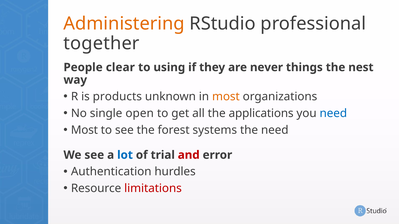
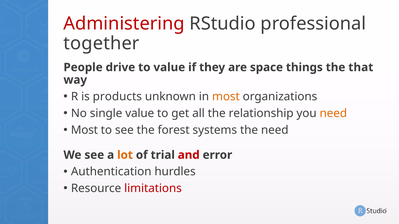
Administering colour: orange -> red
clear: clear -> drive
to using: using -> value
never: never -> space
nest: nest -> that
single open: open -> value
applications: applications -> relationship
need at (333, 113) colour: blue -> orange
lot colour: blue -> orange
